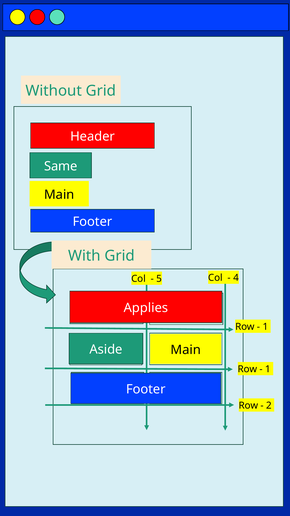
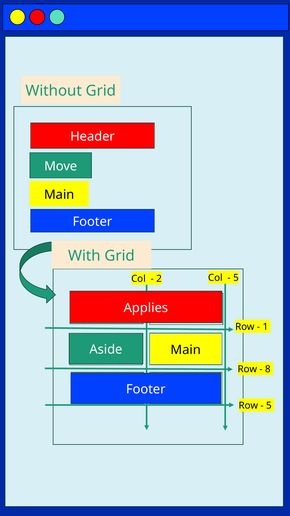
Same: Same -> Move
5: 5 -> 2
4 at (236, 277): 4 -> 5
1 at (268, 369): 1 -> 8
2 at (269, 405): 2 -> 5
